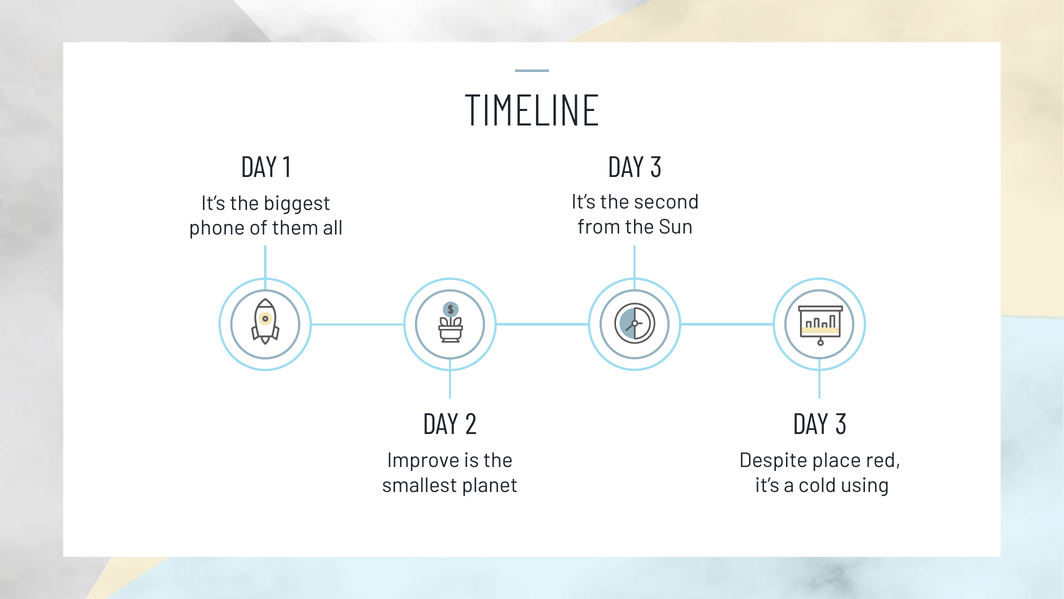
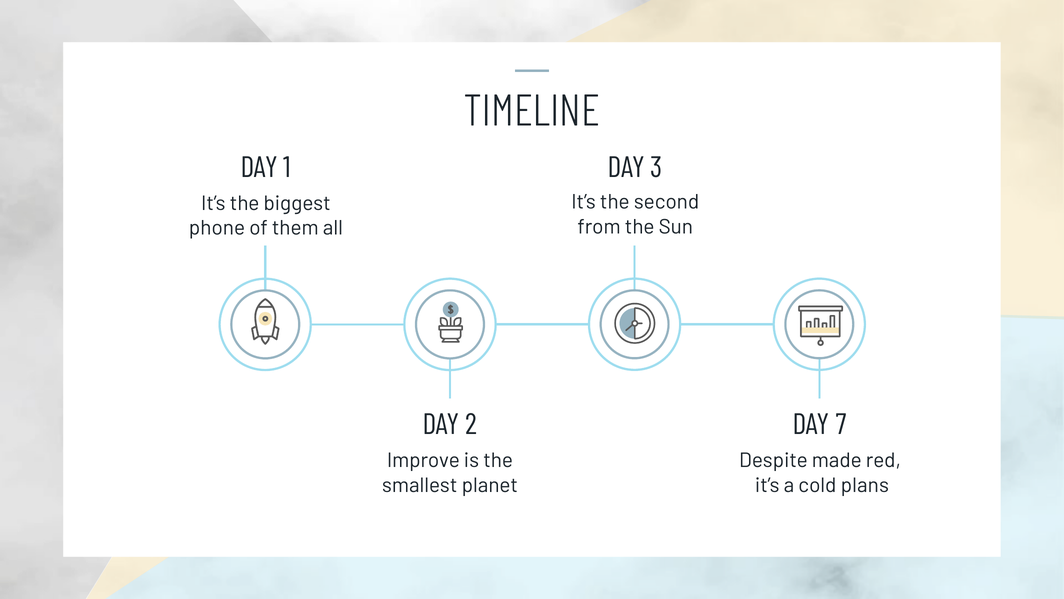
3 at (841, 424): 3 -> 7
place: place -> made
using: using -> plans
